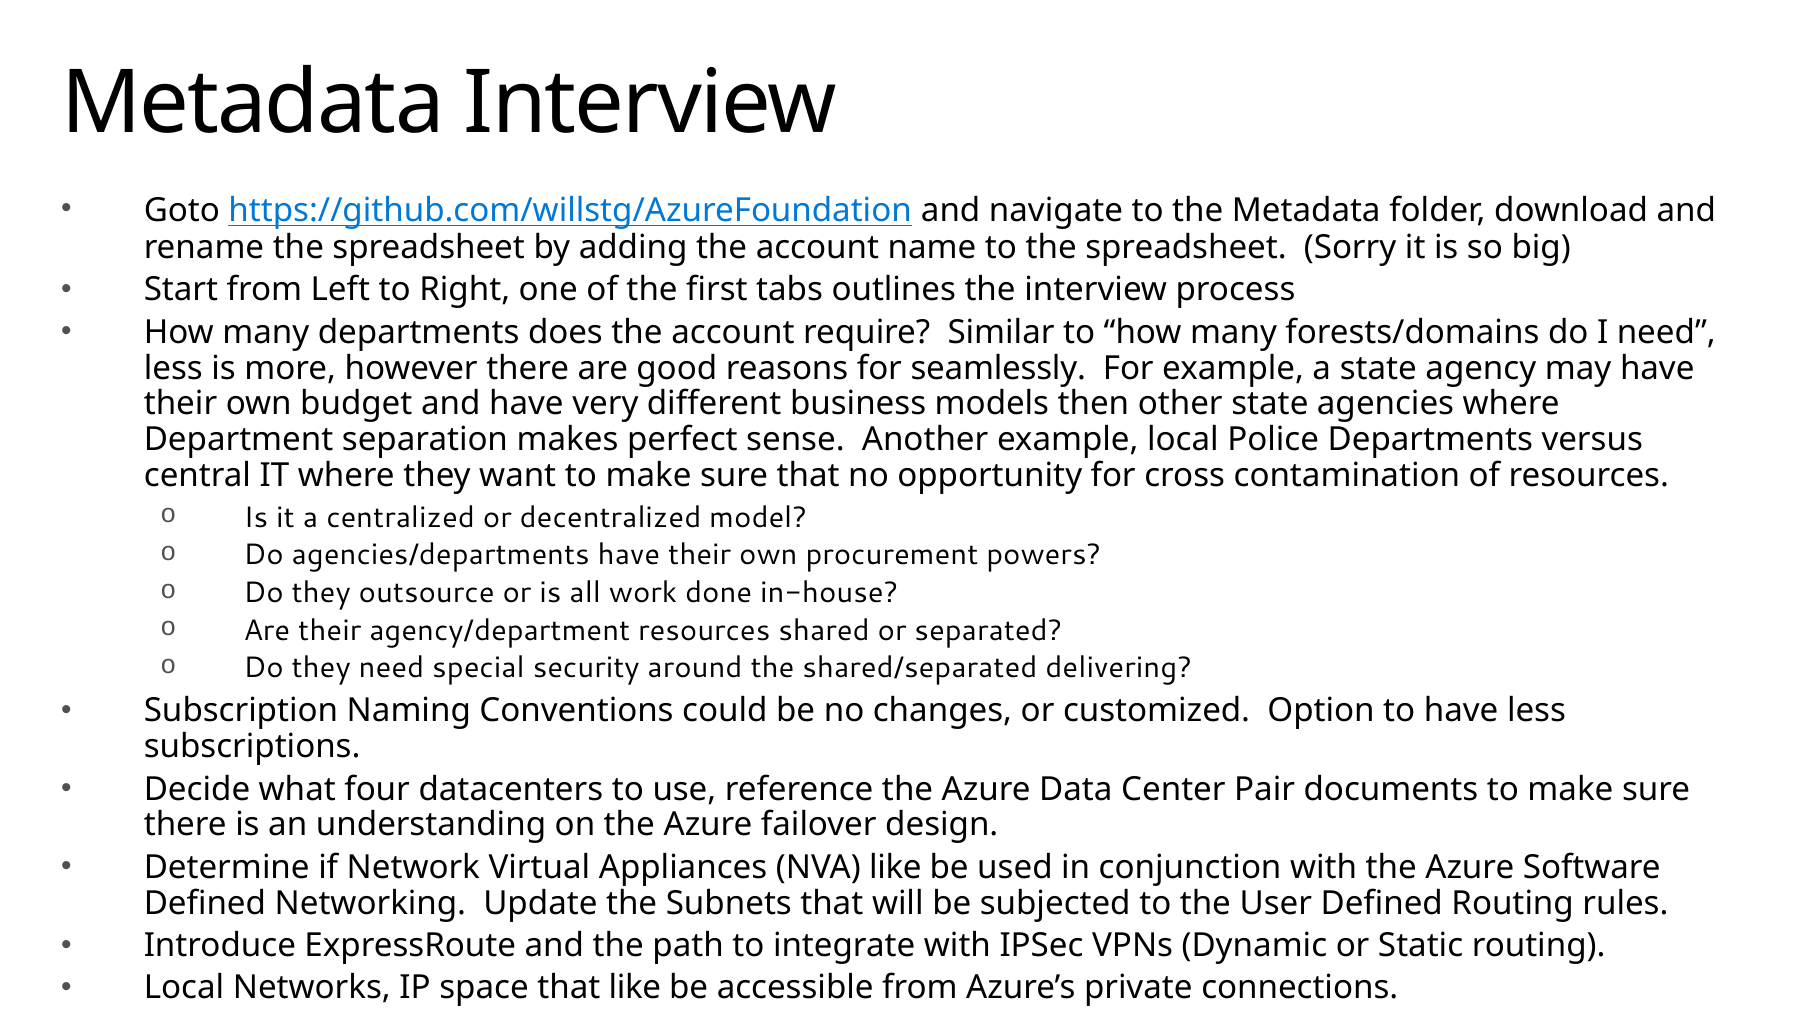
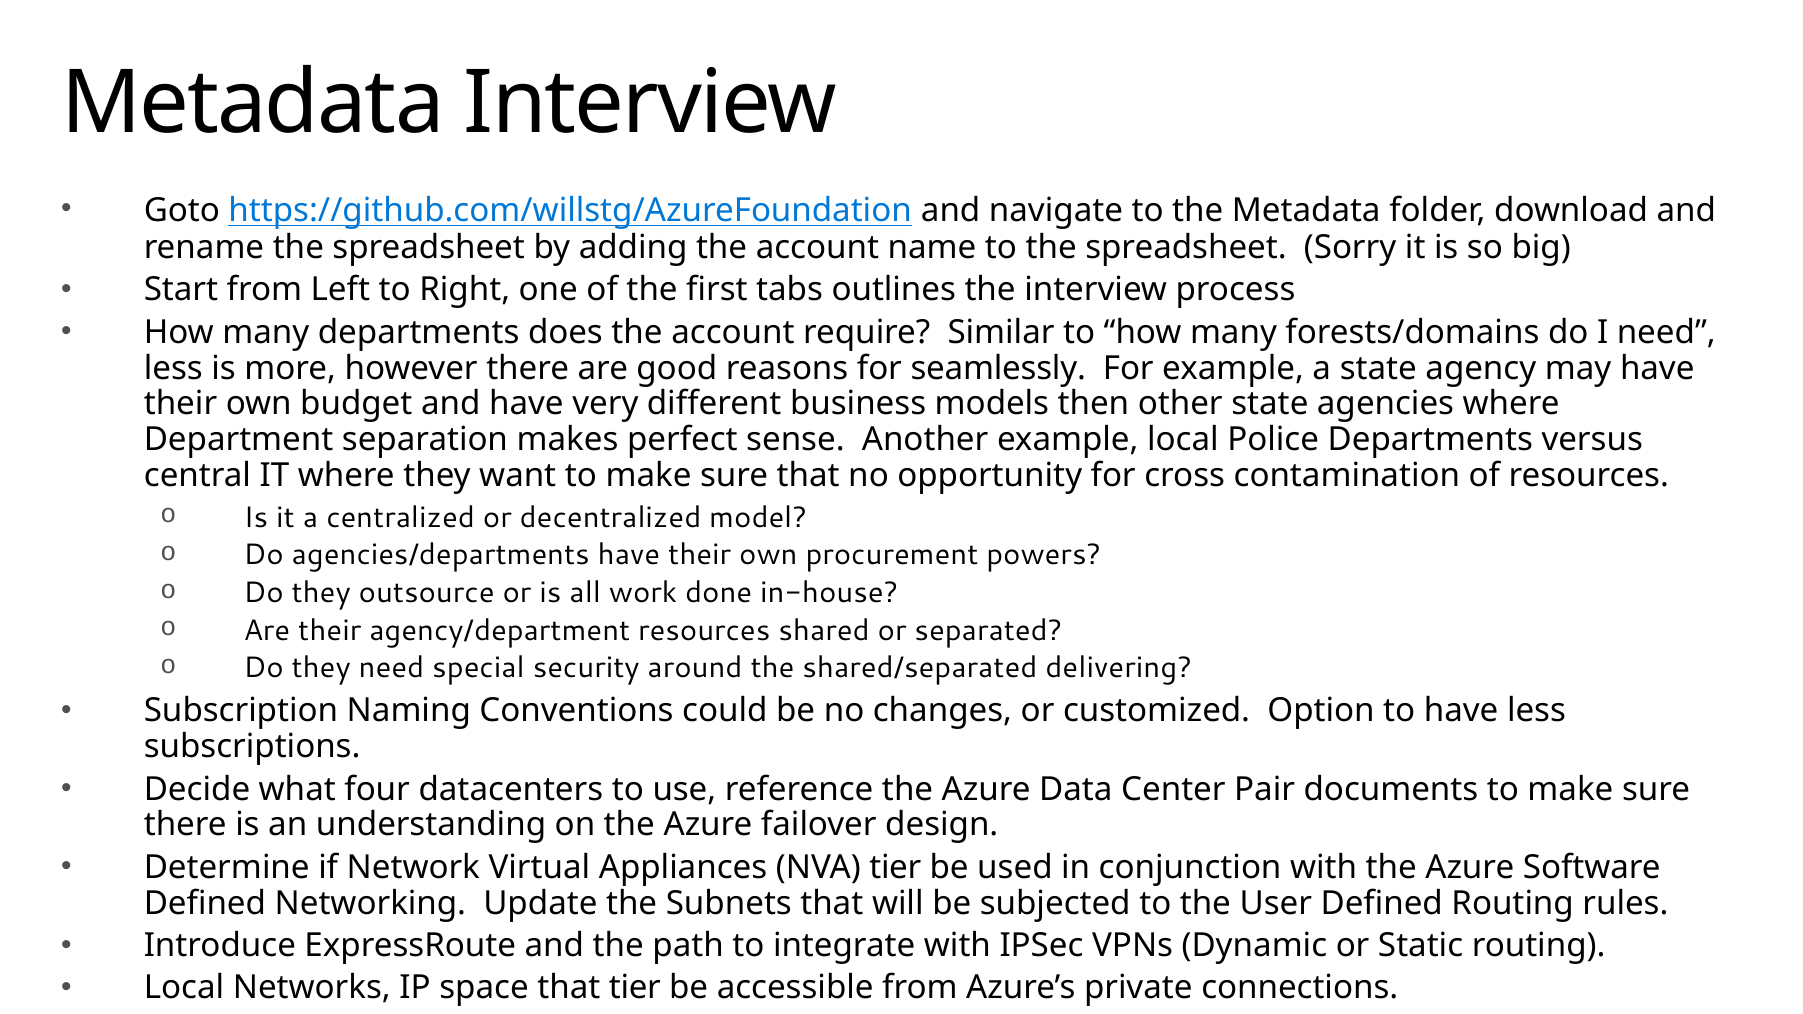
NVA like: like -> tier
that like: like -> tier
